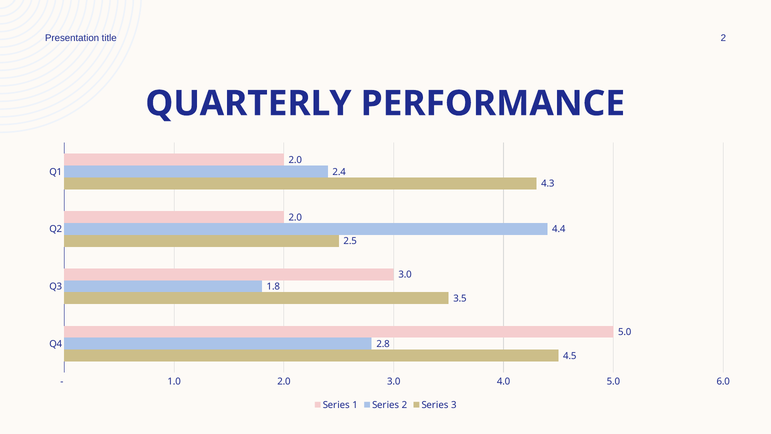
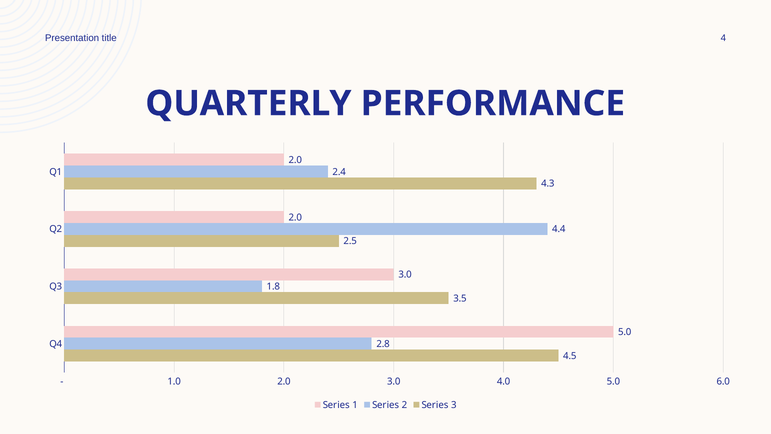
title 2: 2 -> 4
